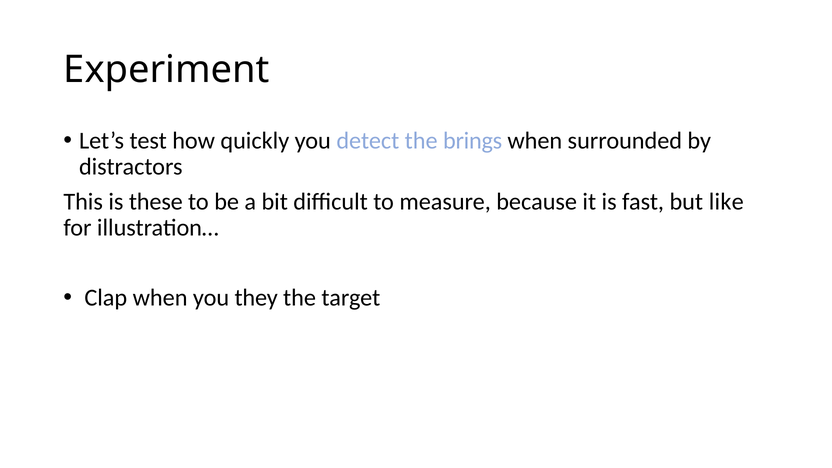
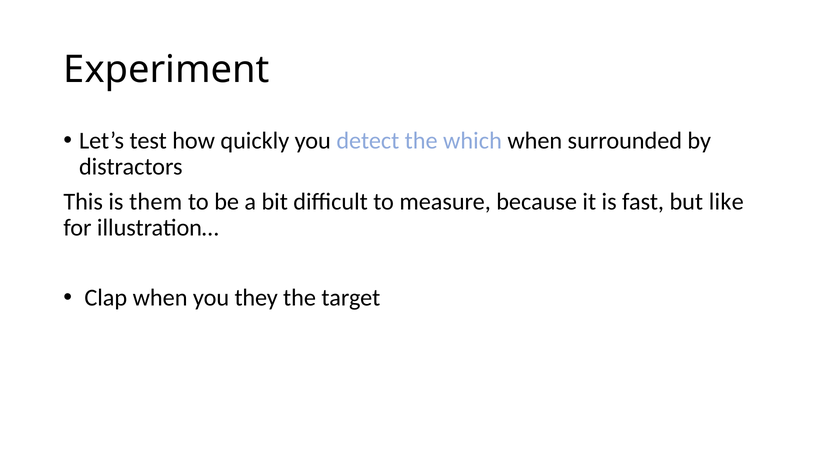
brings: brings -> which
these: these -> them
